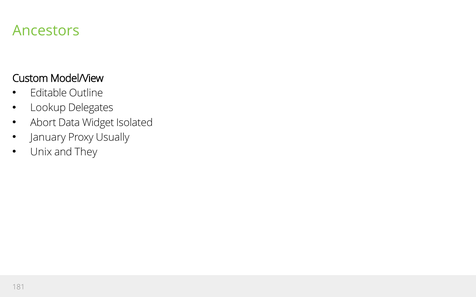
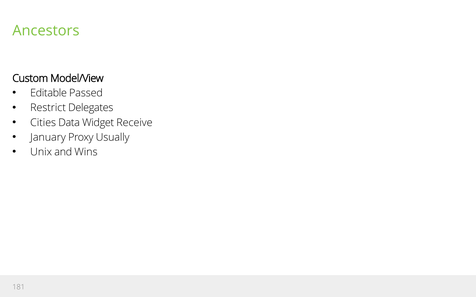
Outline: Outline -> Passed
Lookup: Lookup -> Restrict
Abort: Abort -> Cities
Isolated: Isolated -> Receive
They: They -> Wins
